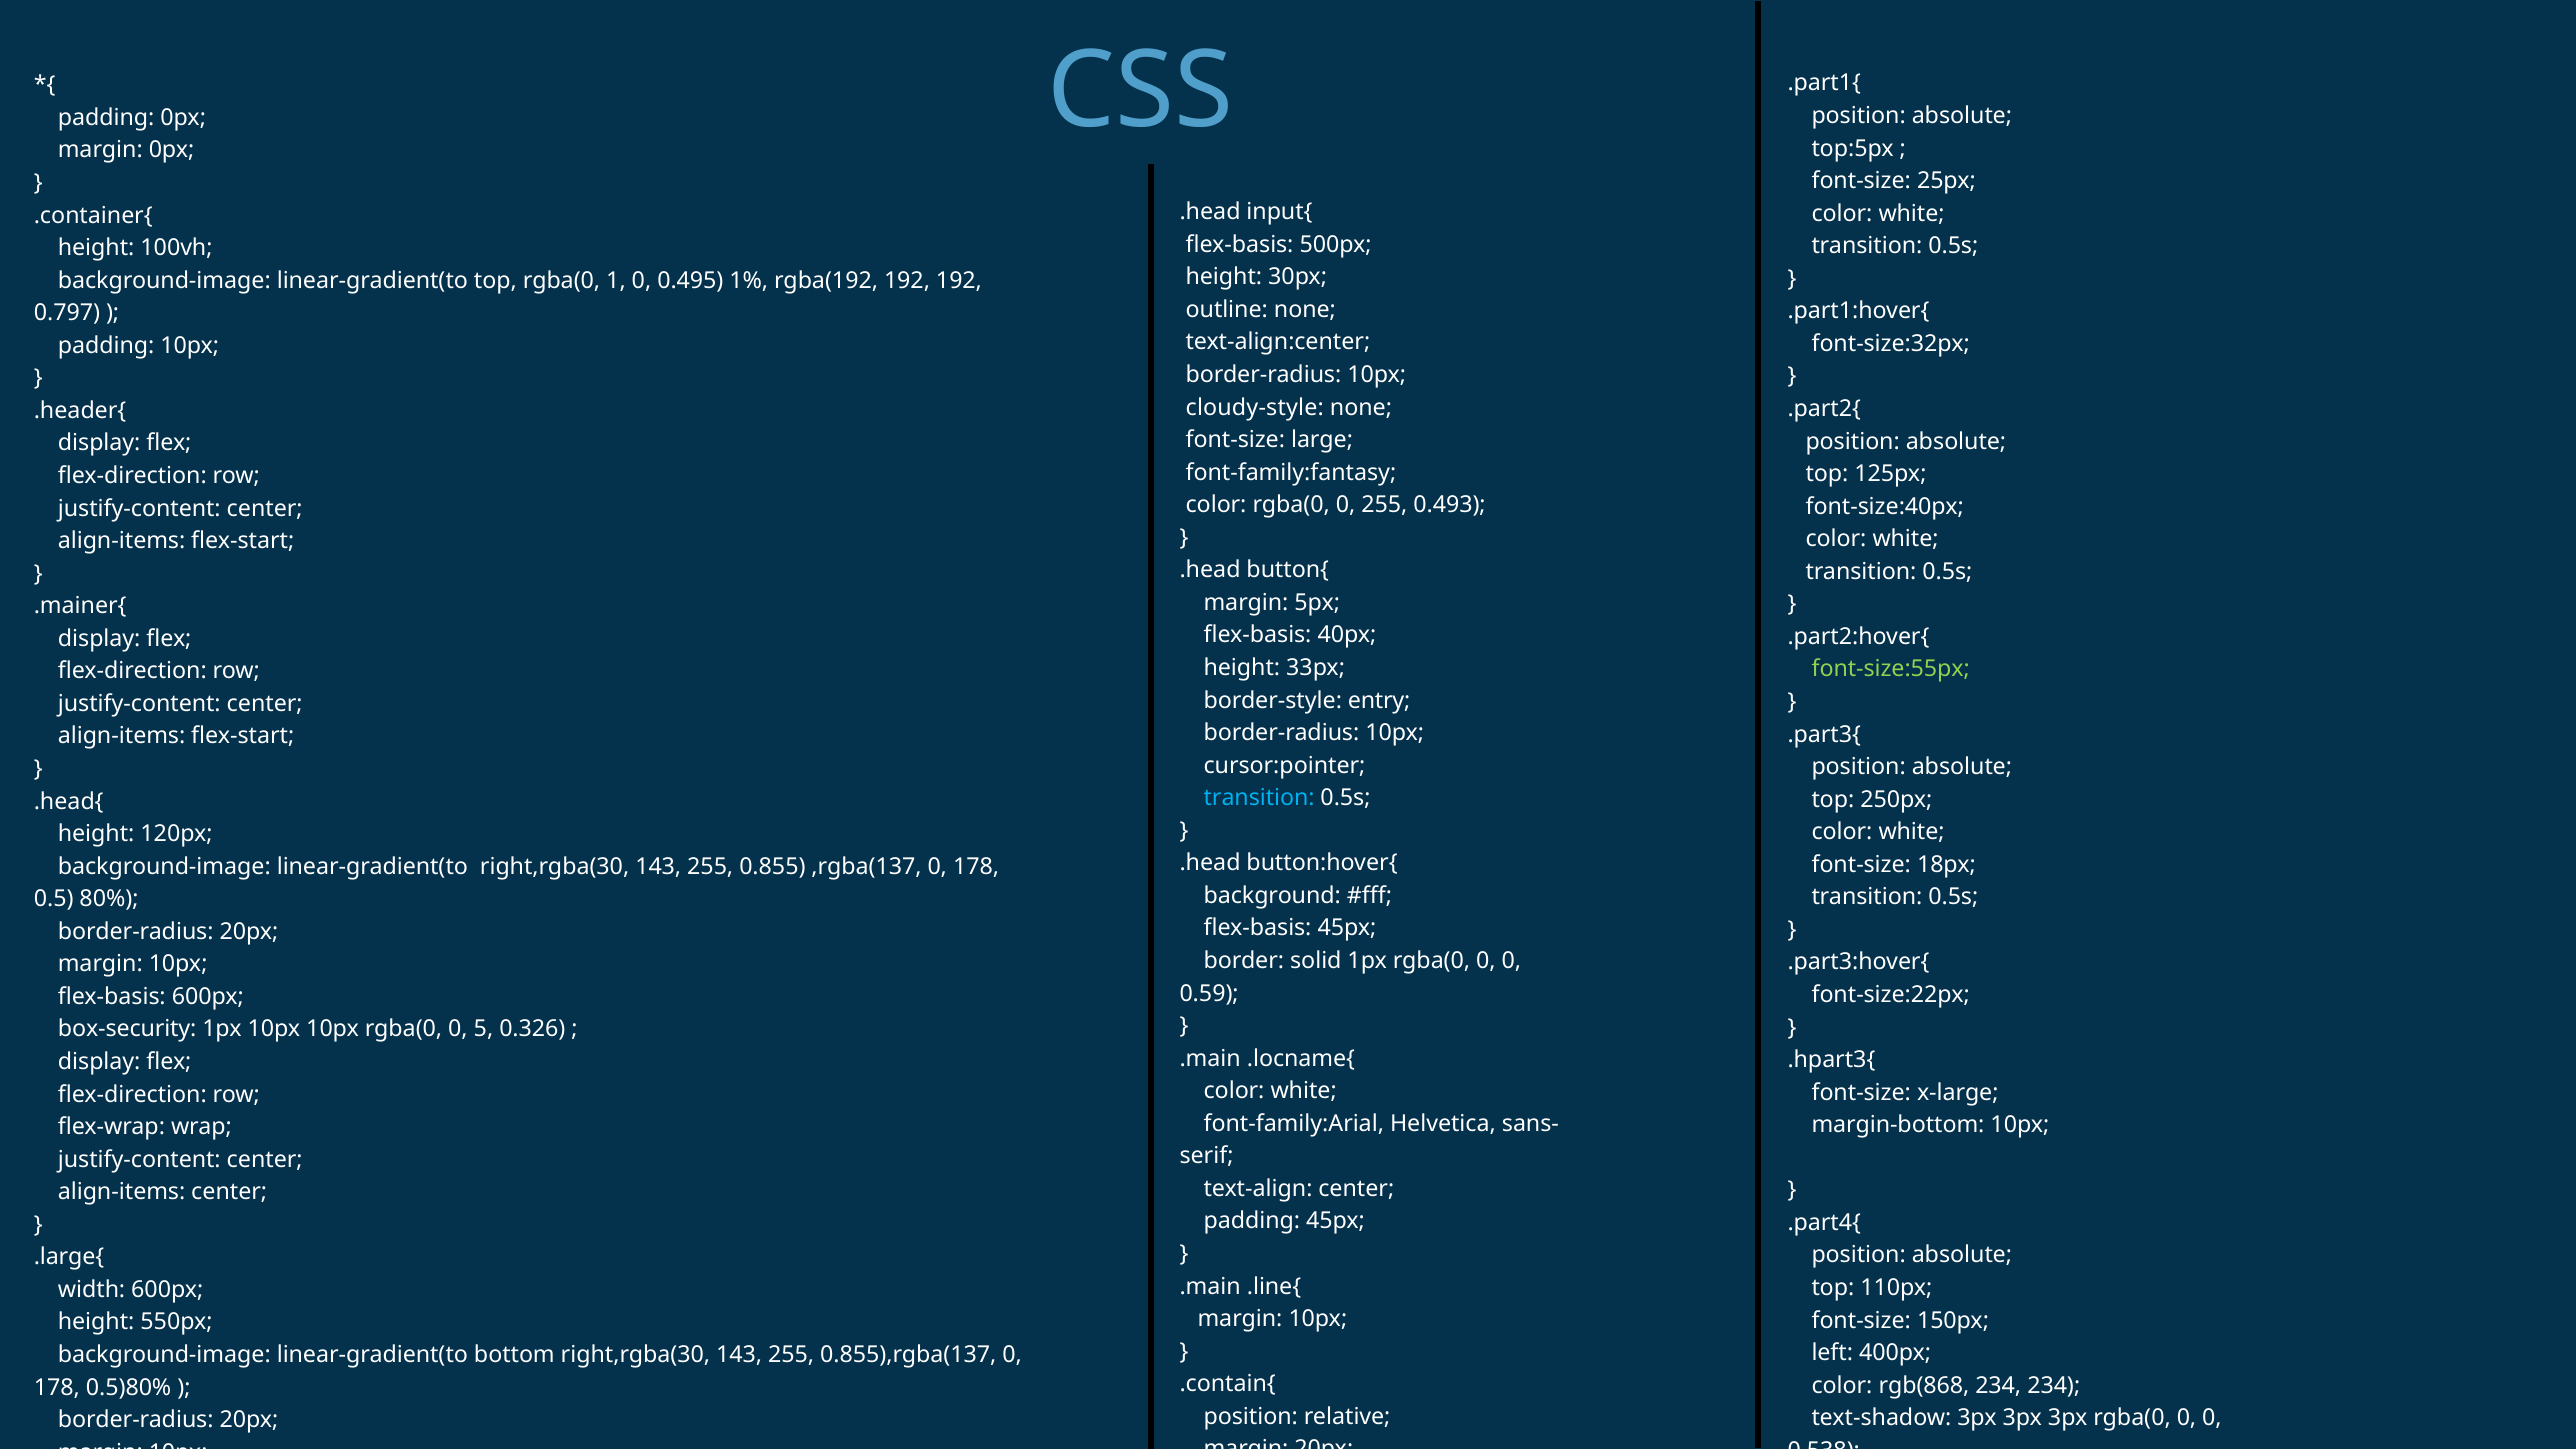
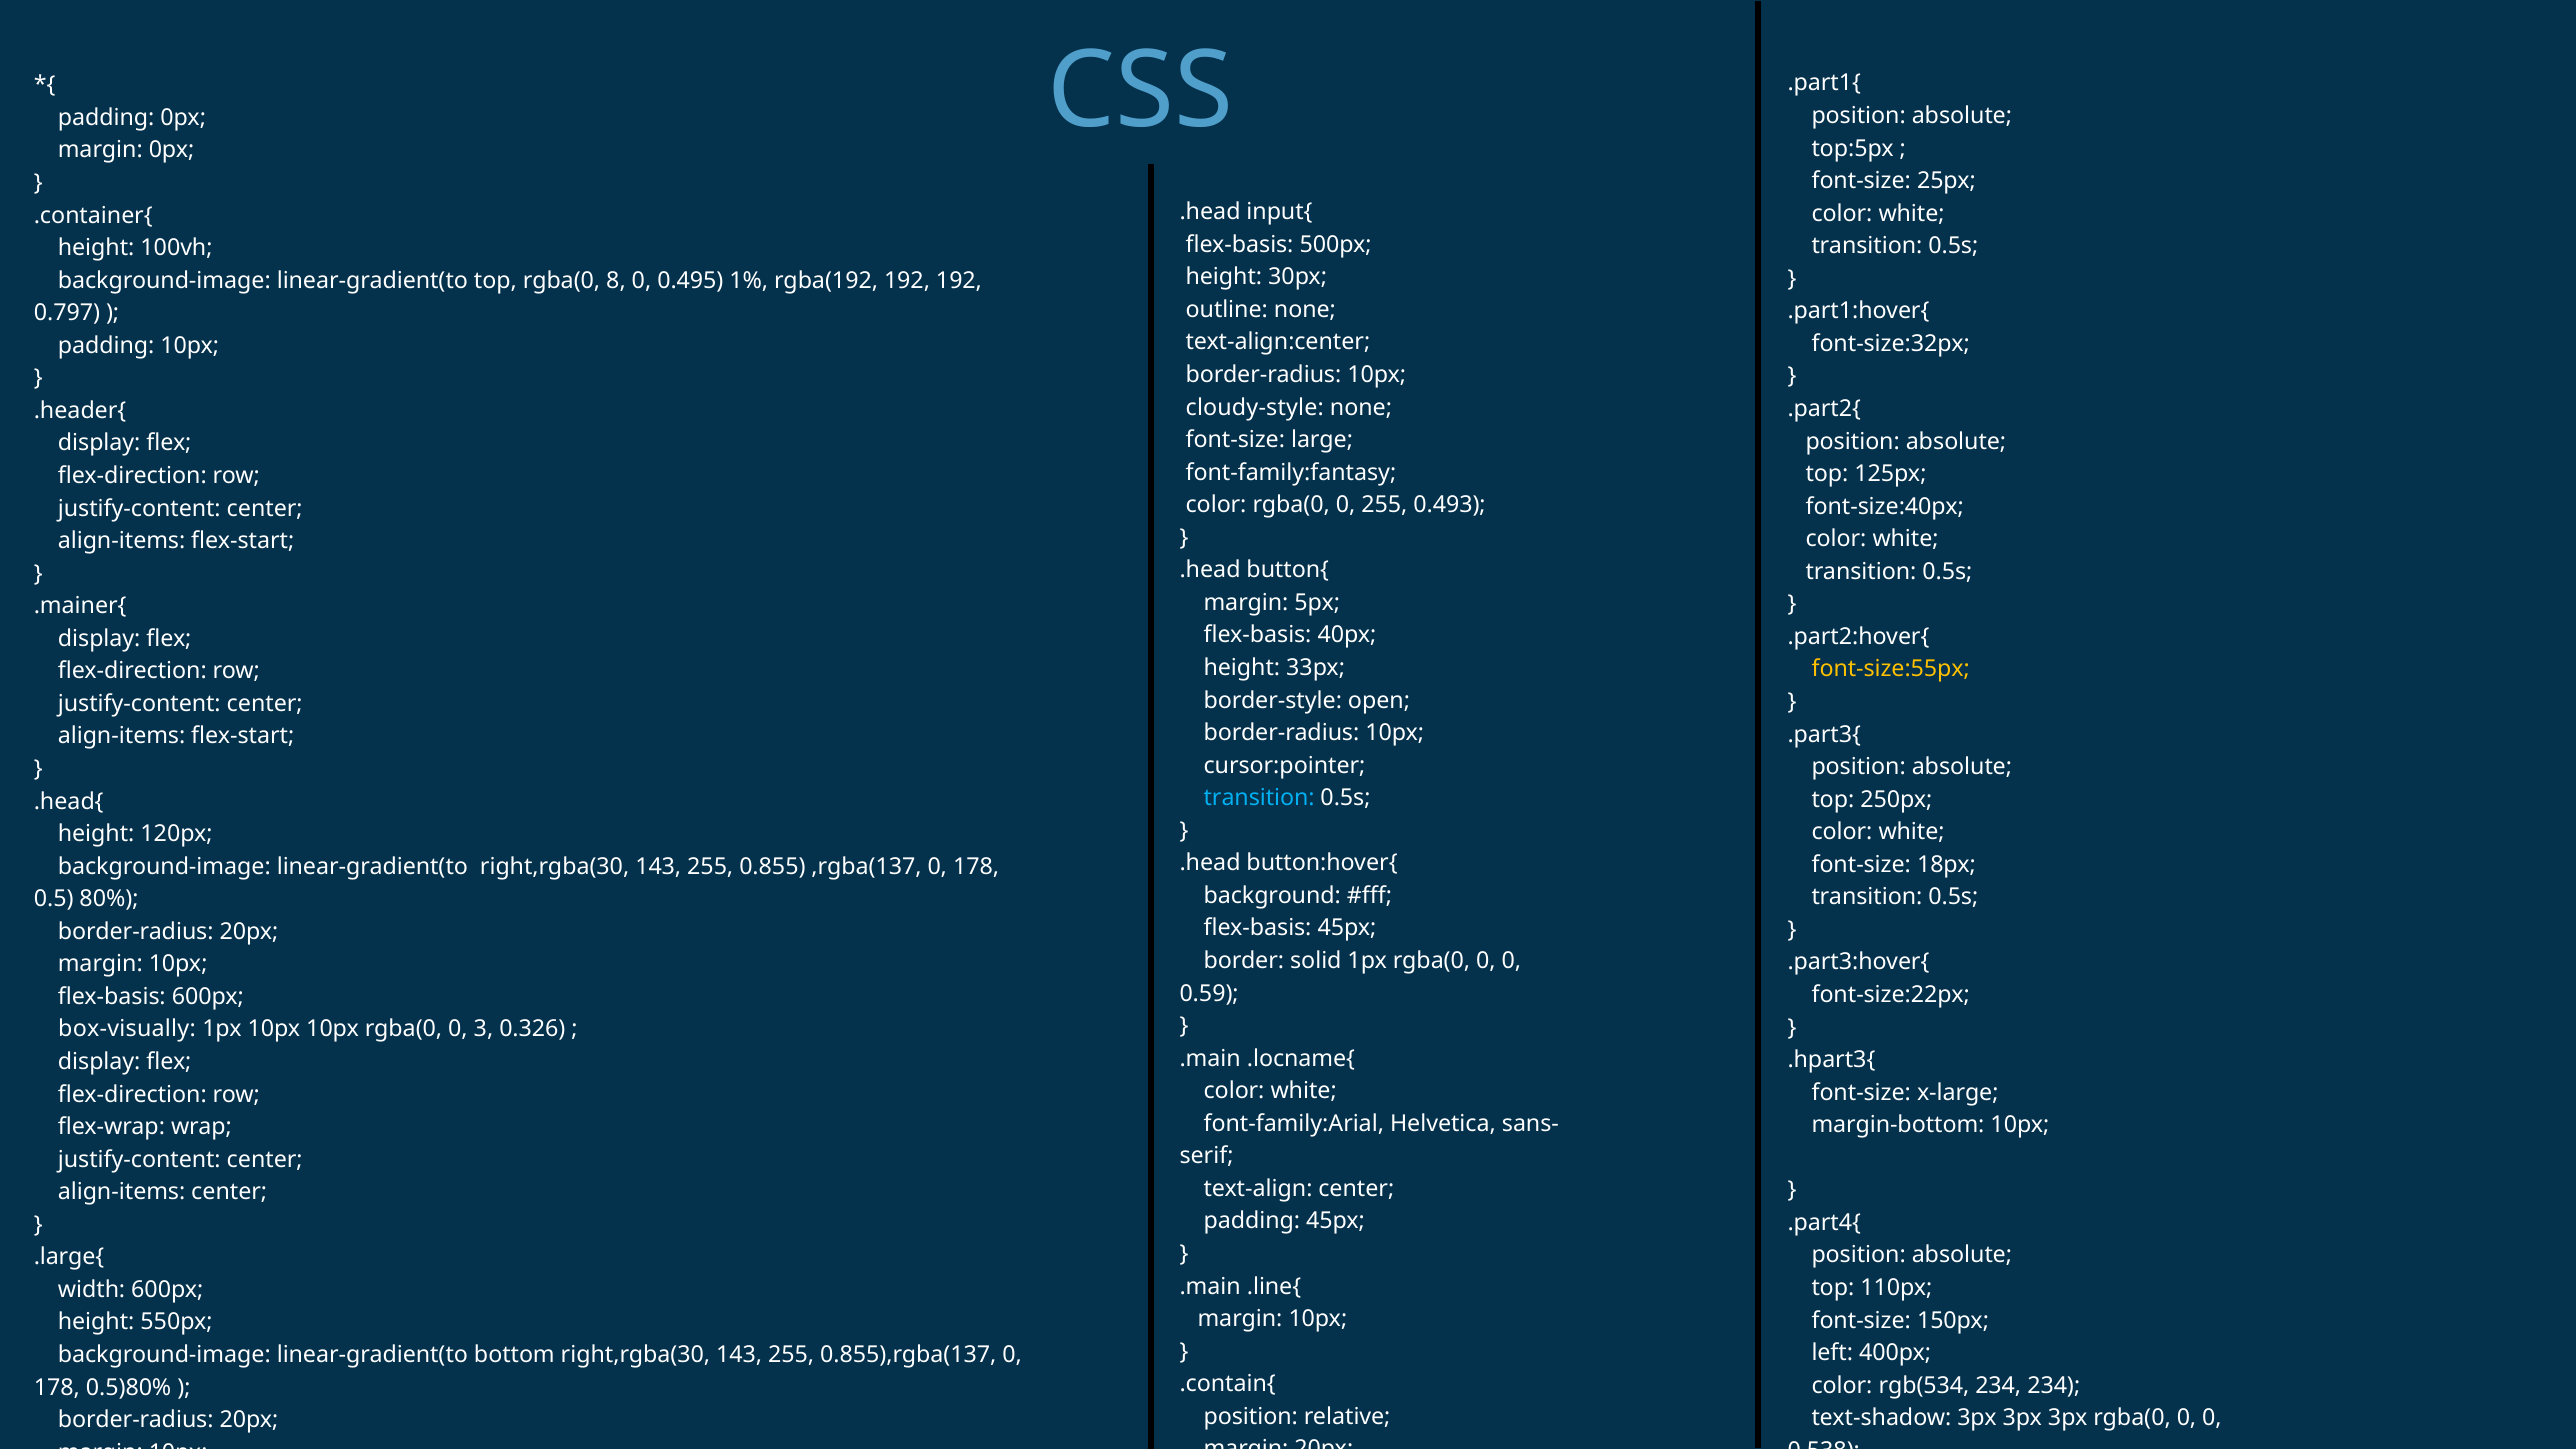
1: 1 -> 8
font-size:55px colour: light green -> yellow
entry: entry -> open
box-security: box-security -> box-visually
5: 5 -> 3
rgb(868: rgb(868 -> rgb(534
